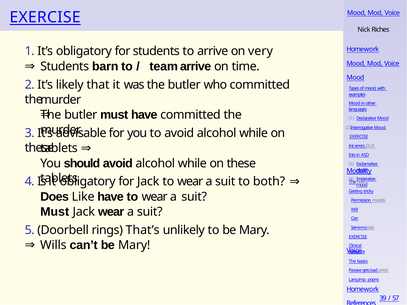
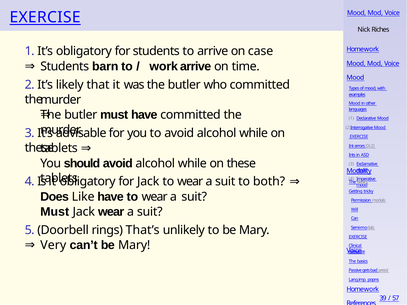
very: very -> case
team: team -> work
Wills: Wills -> Very
